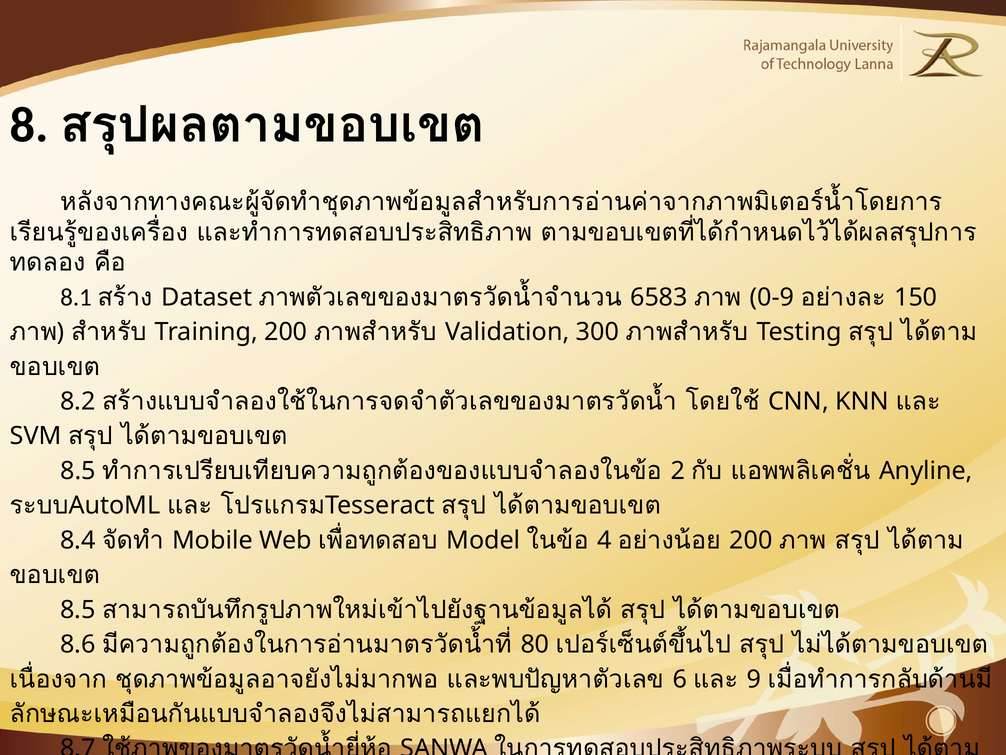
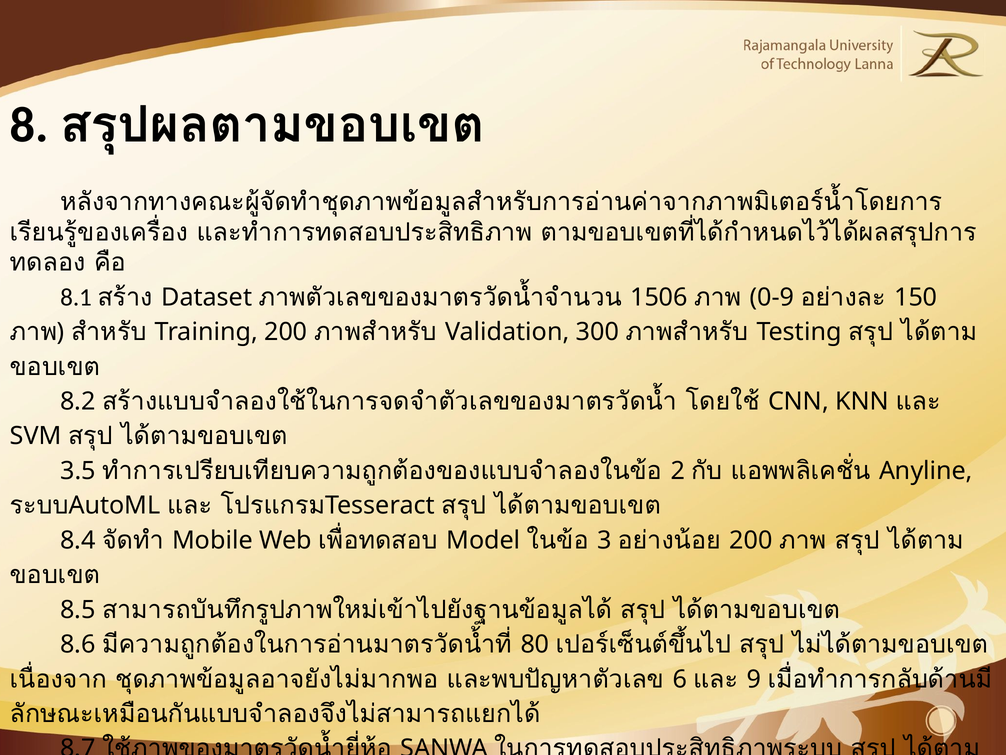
6583: 6583 -> 1506
8.5 at (78, 471): 8.5 -> 3.5
4: 4 -> 3
